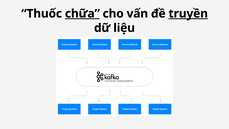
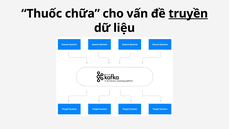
chữa underline: present -> none
